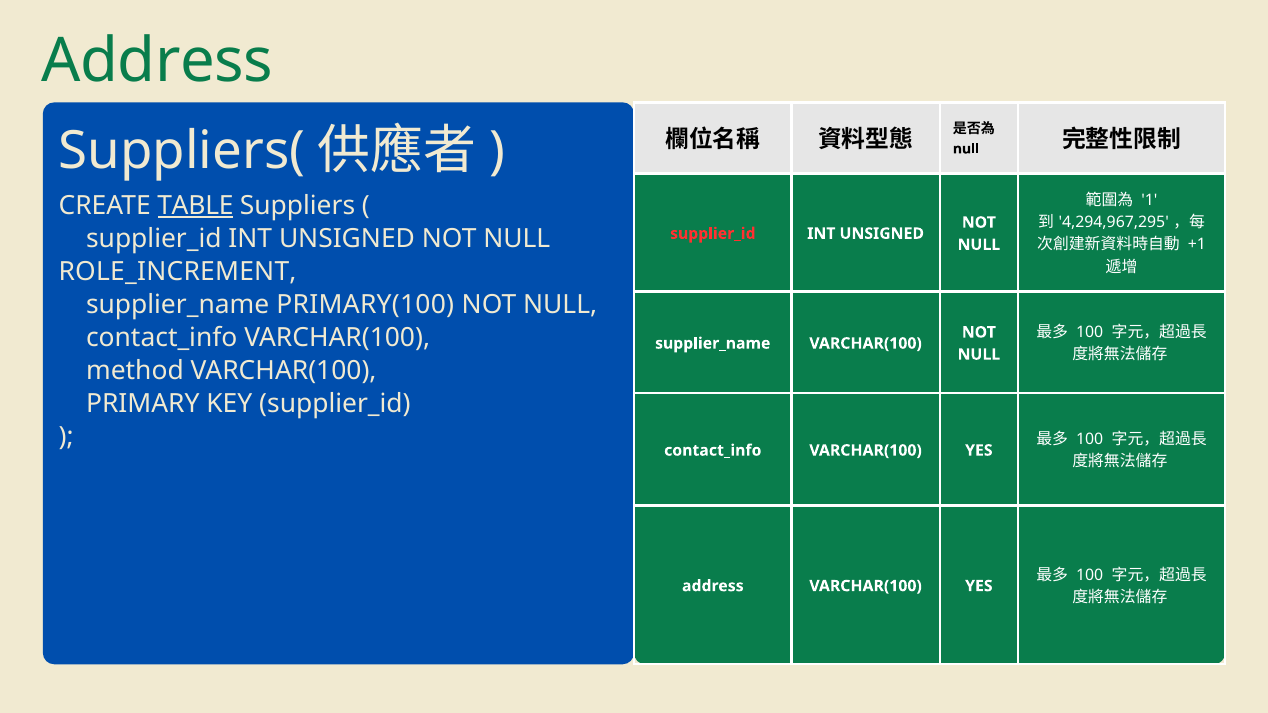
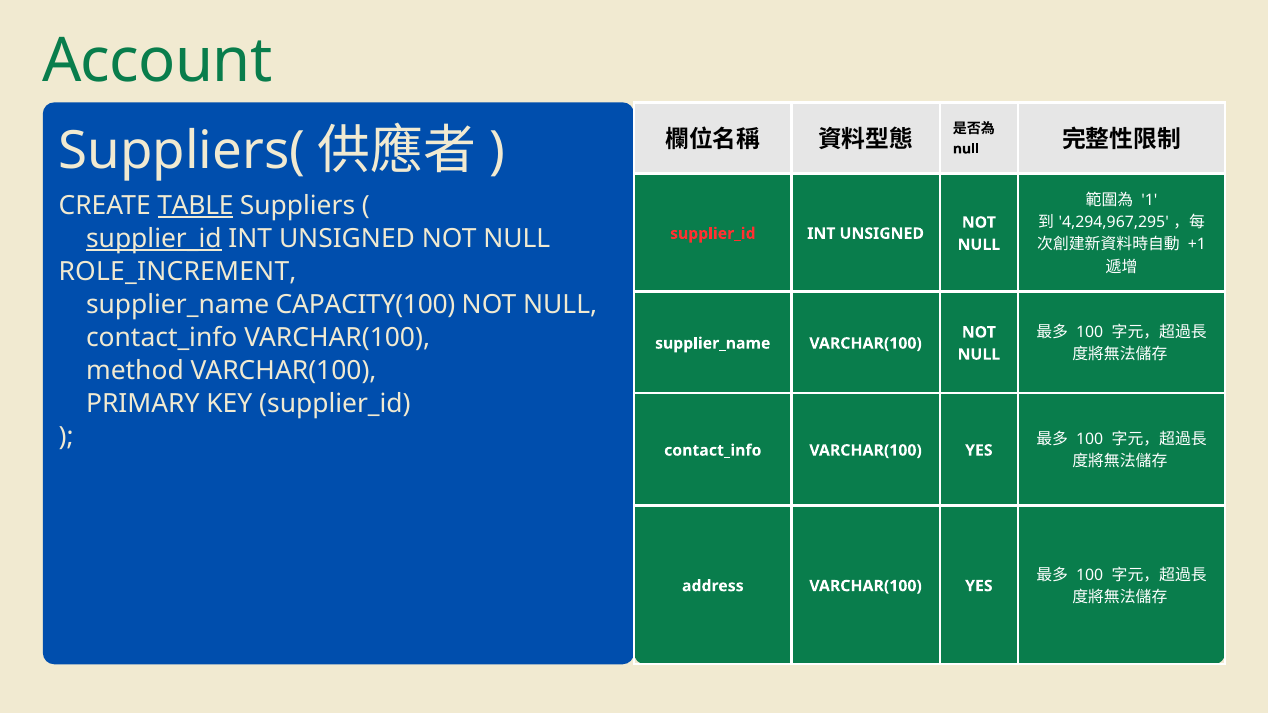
Address at (157, 62): Address -> Account
supplier_id at (154, 239) underline: none -> present
PRIMARY(100: PRIMARY(100 -> CAPACITY(100
